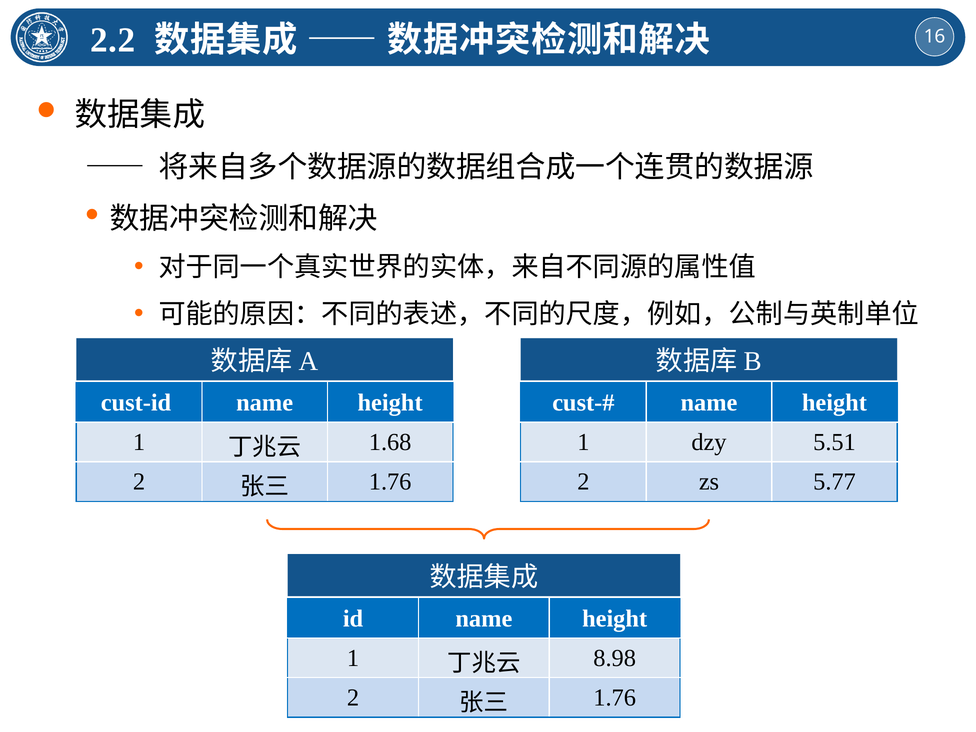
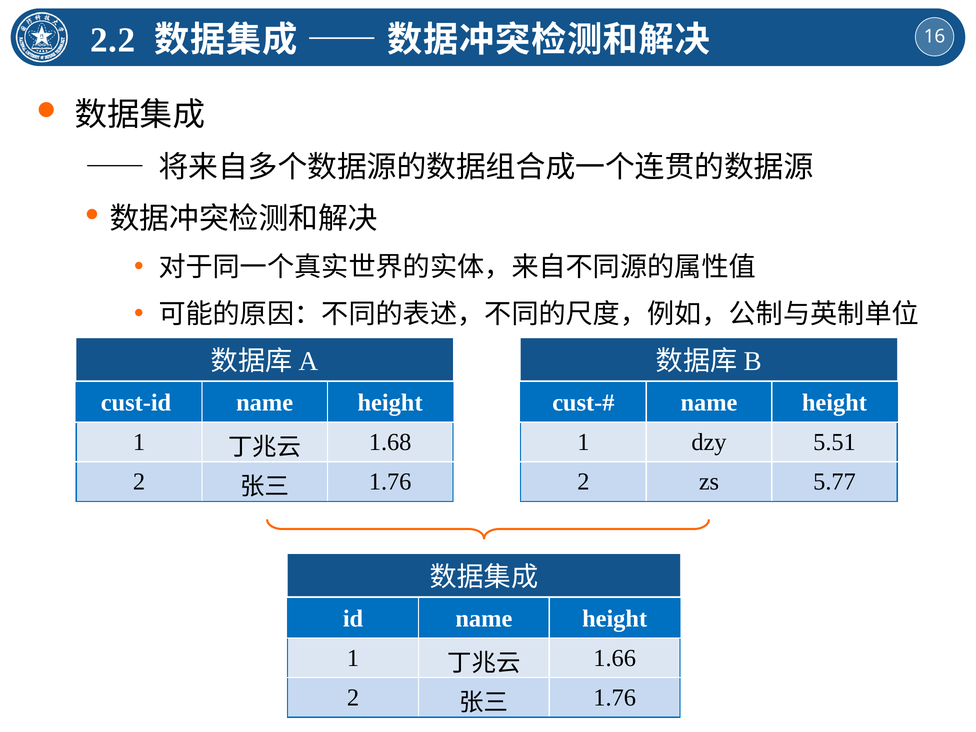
8.98: 8.98 -> 1.66
